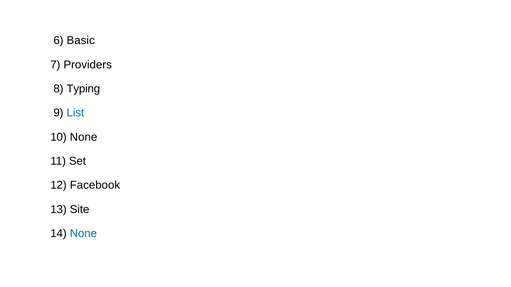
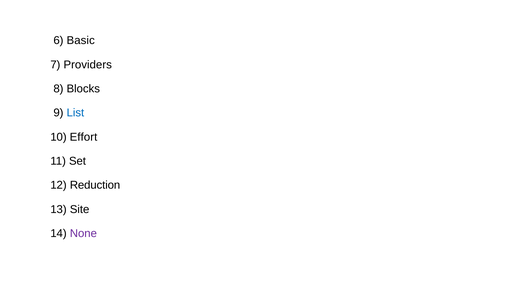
Typing: Typing -> Blocks
10 None: None -> Effort
Facebook: Facebook -> Reduction
None at (83, 234) colour: blue -> purple
